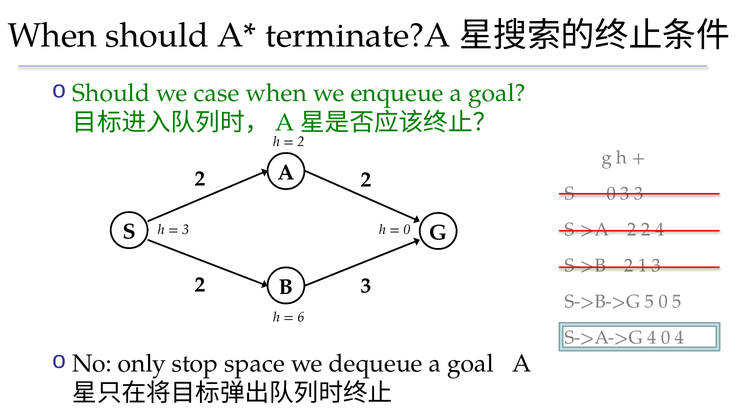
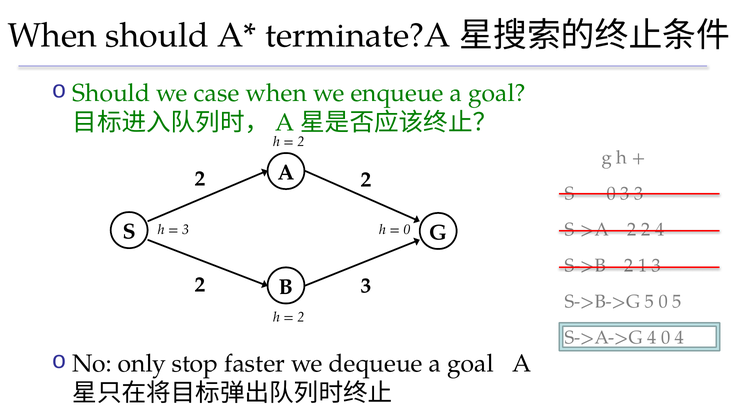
6 at (301, 317): 6 -> 2
space: space -> faster
